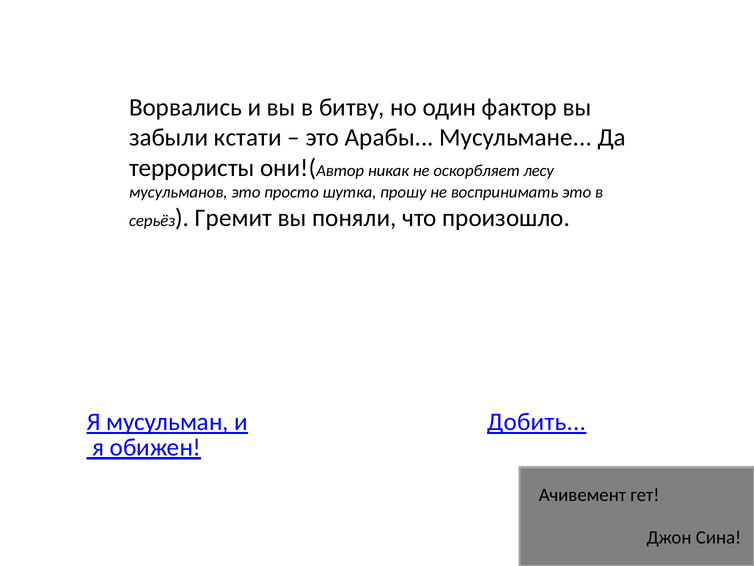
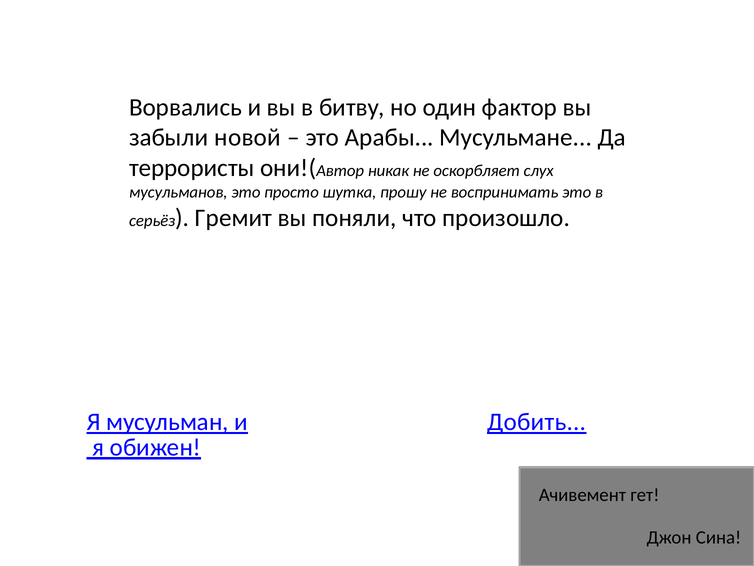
кстати: кстати -> новой
лесу: лесу -> слух
